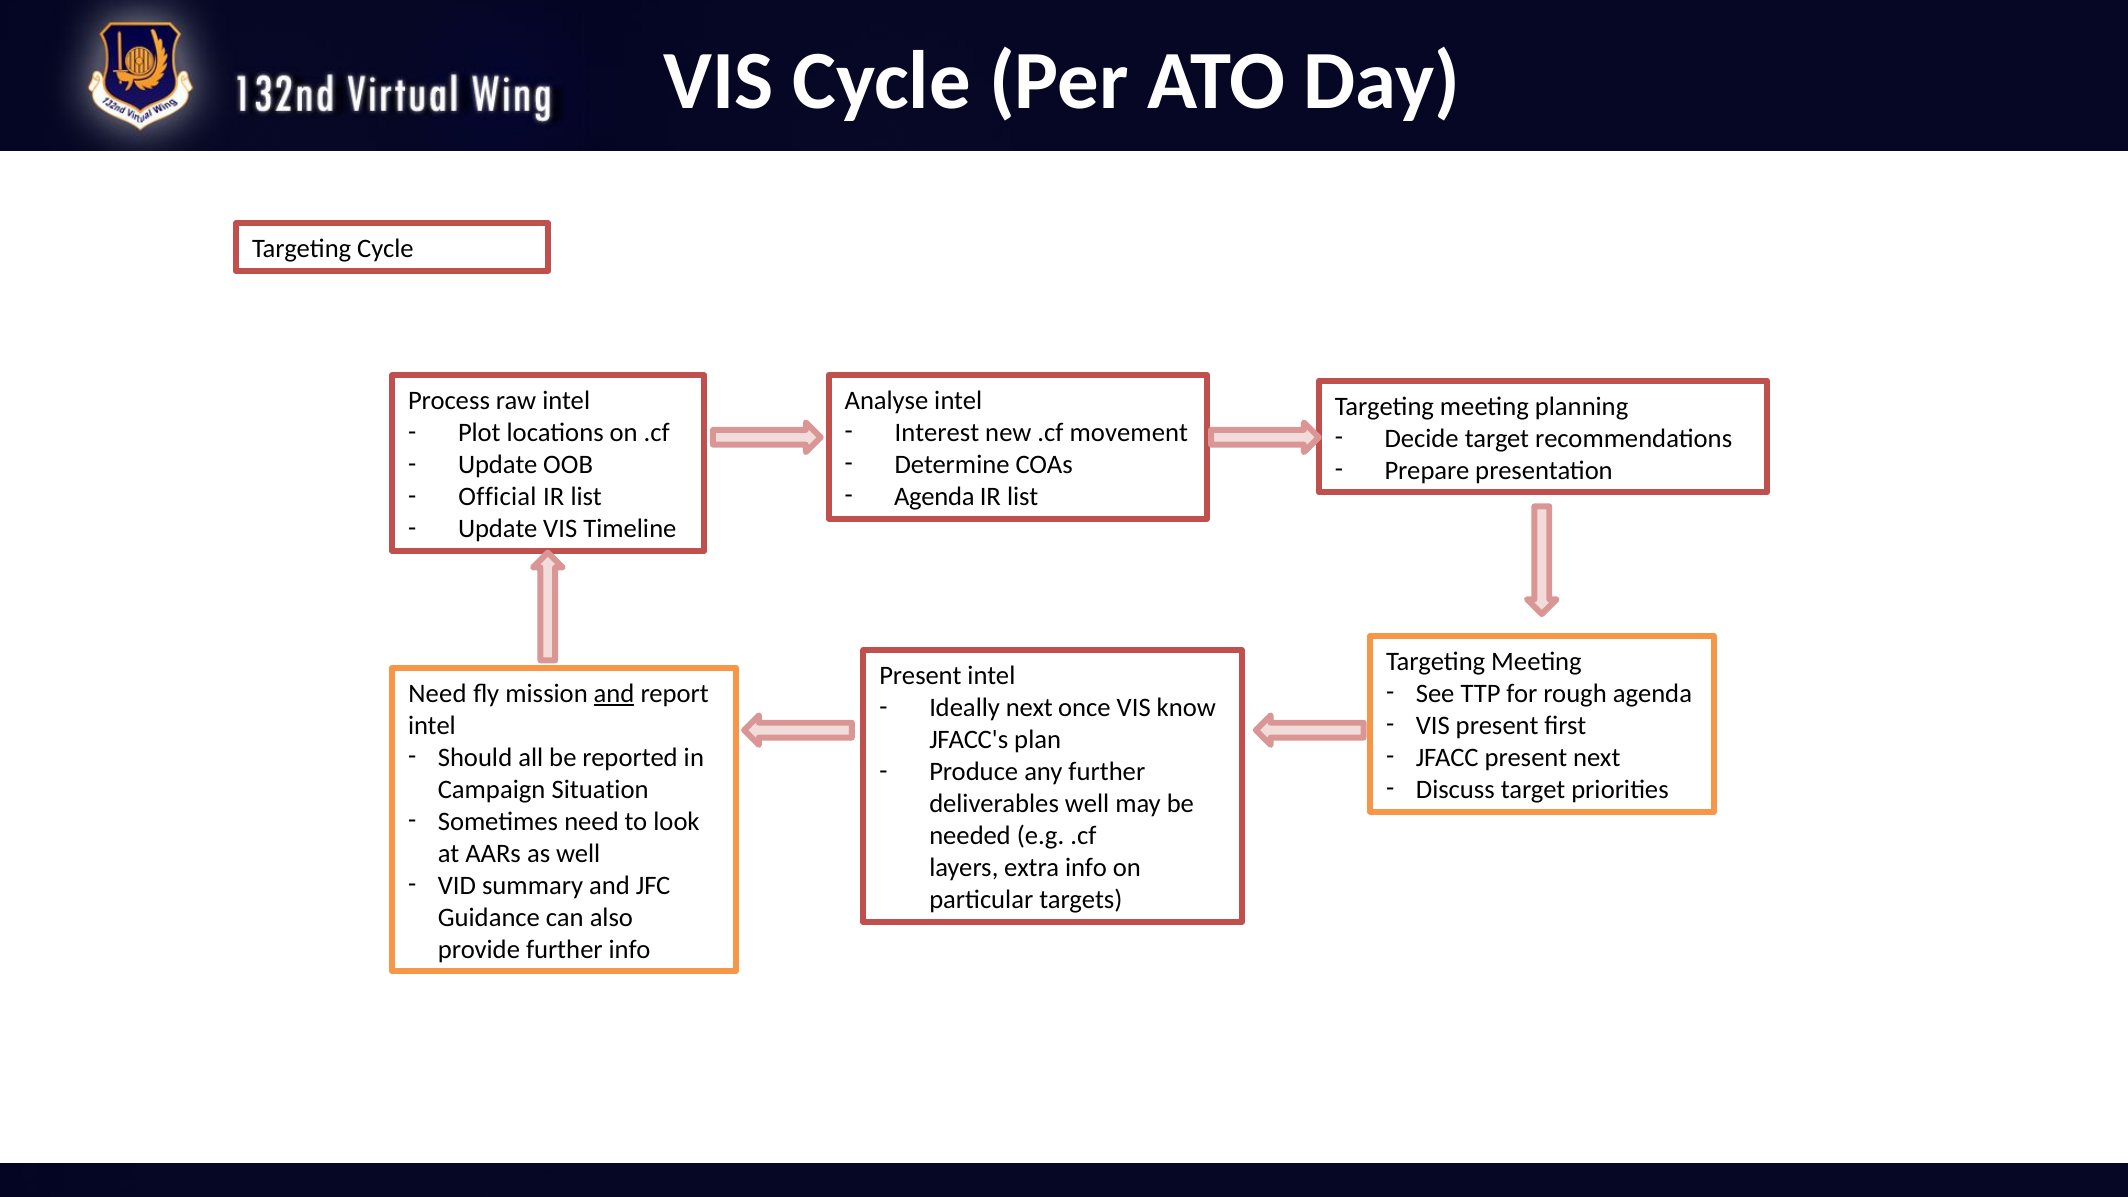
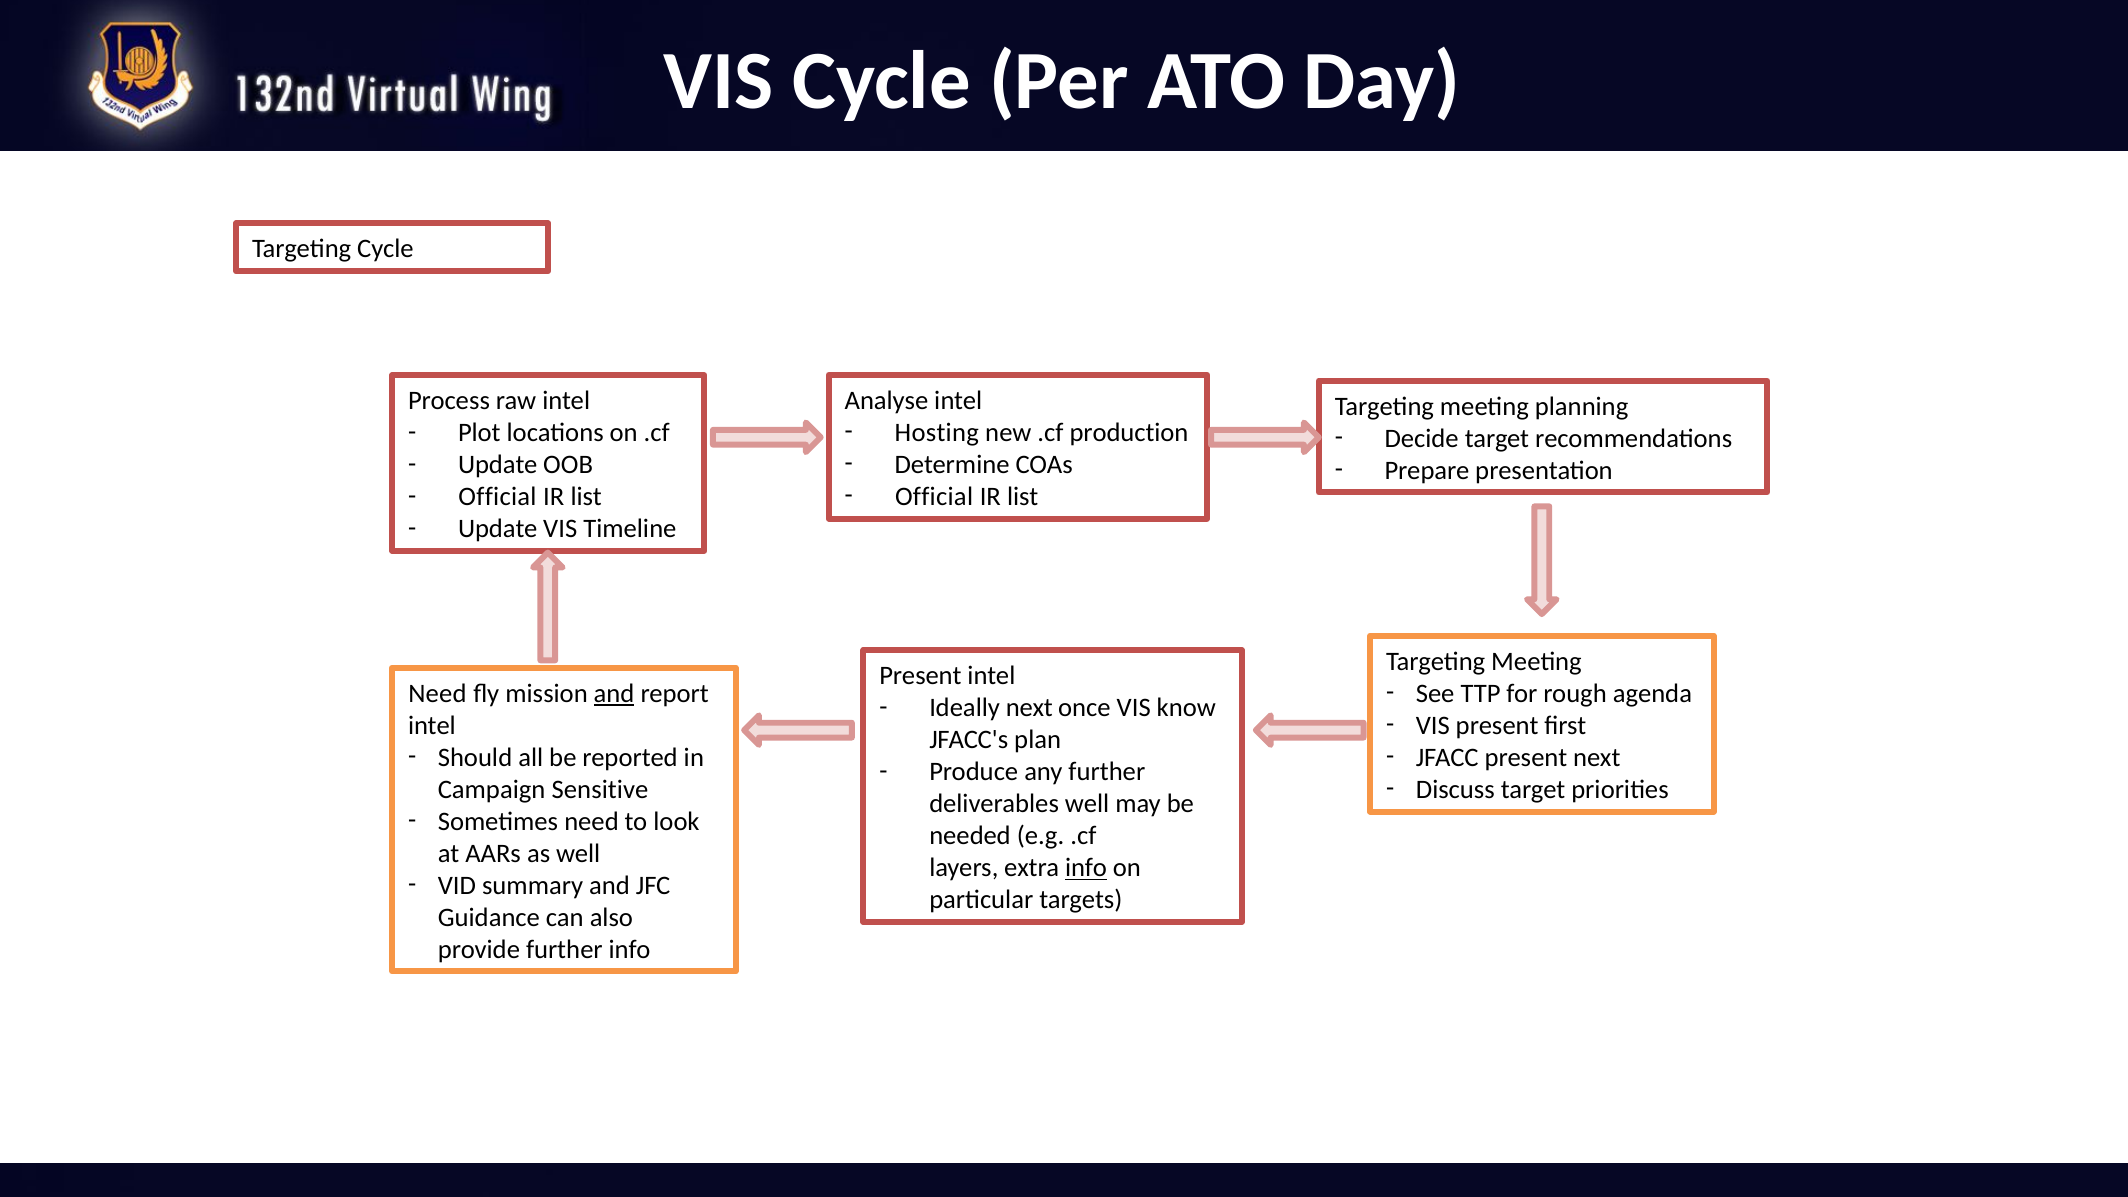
Interest: Interest -> Hosting
movement: movement -> production
Agenda at (934, 497): Agenda -> Official
Situation: Situation -> Sensitive
info at (1086, 868) underline: none -> present
